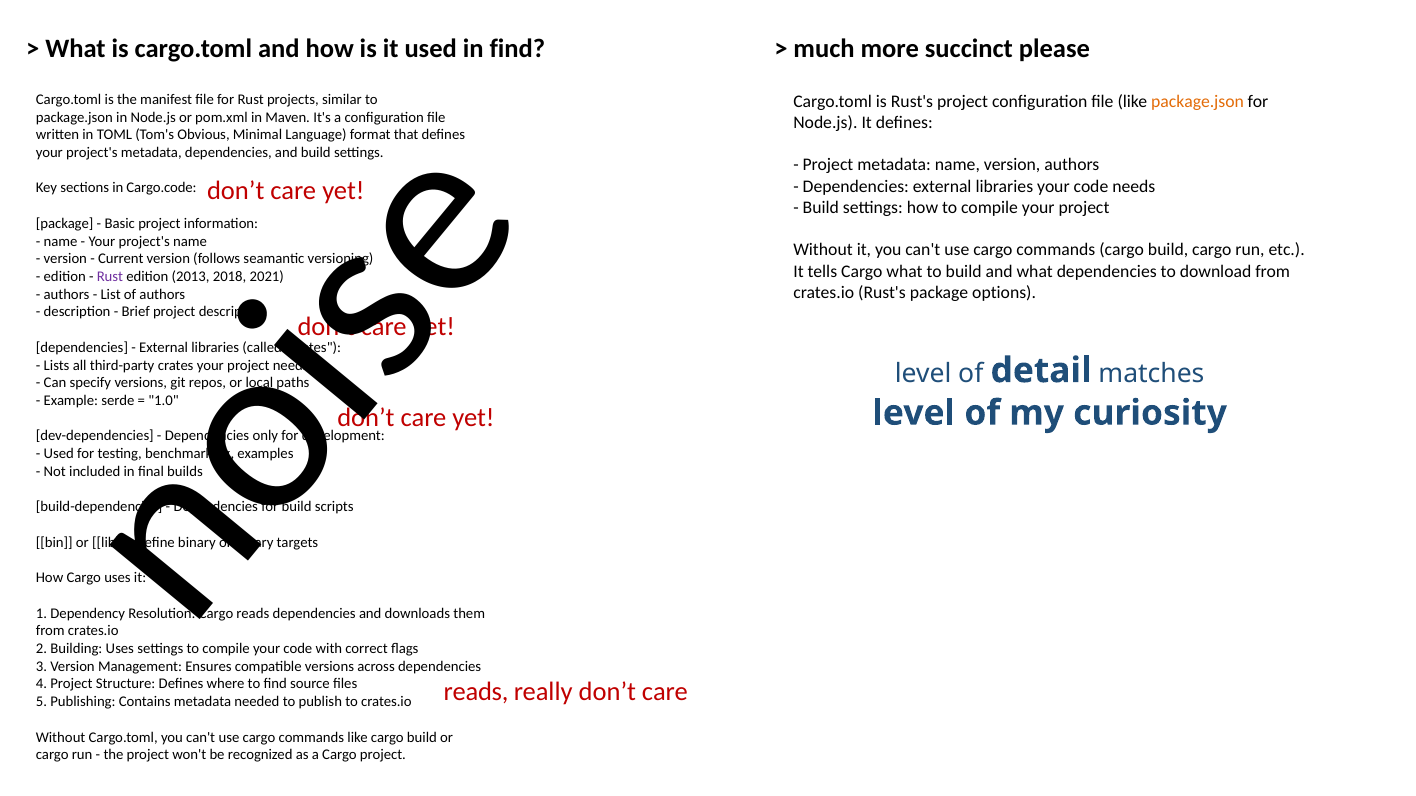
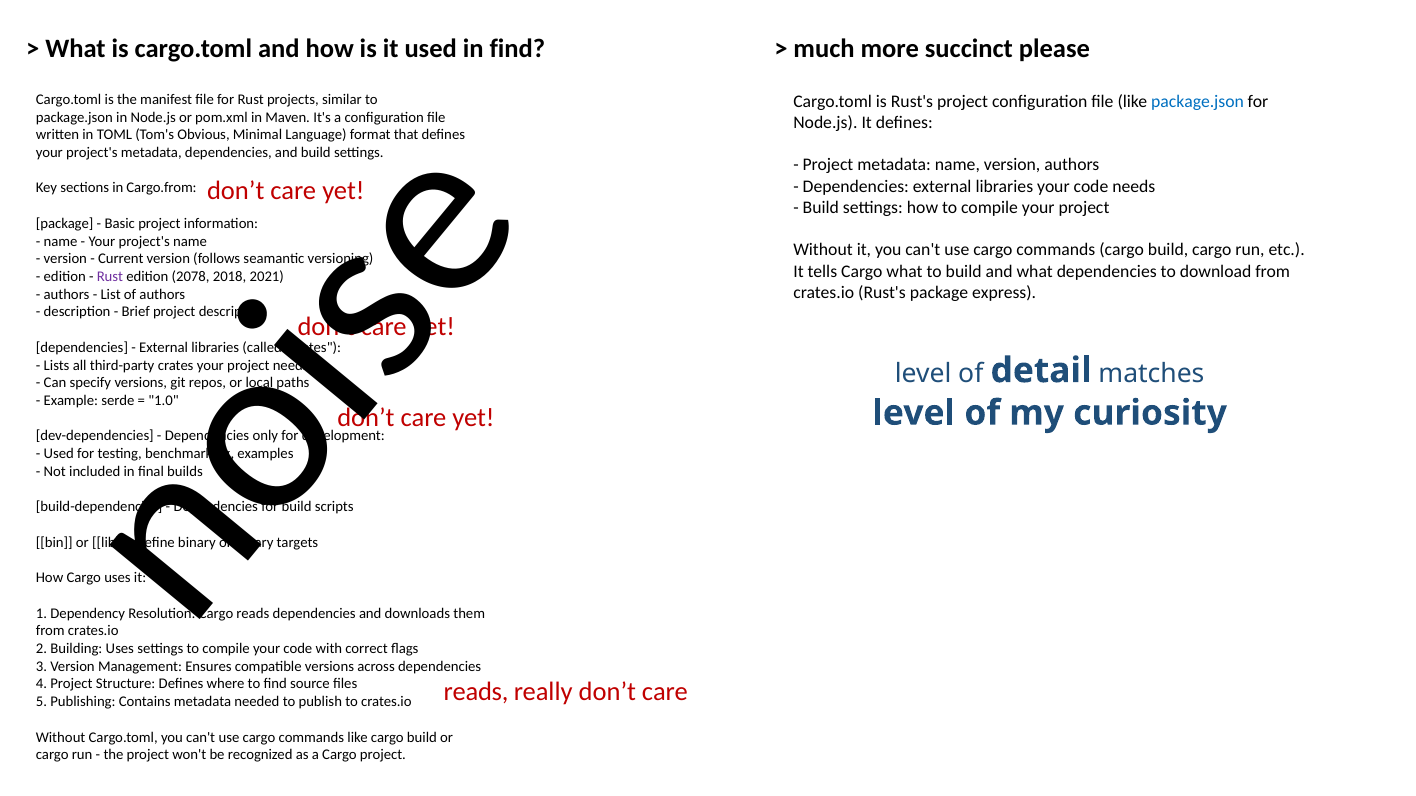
package.json at (1198, 101) colour: orange -> blue
Cargo.code: Cargo.code -> Cargo.from
2013: 2013 -> 2078
options: options -> express
